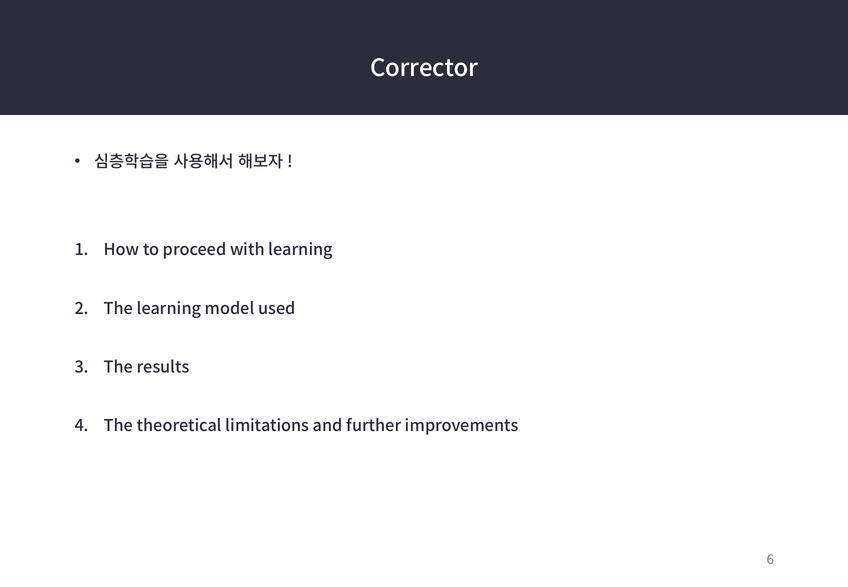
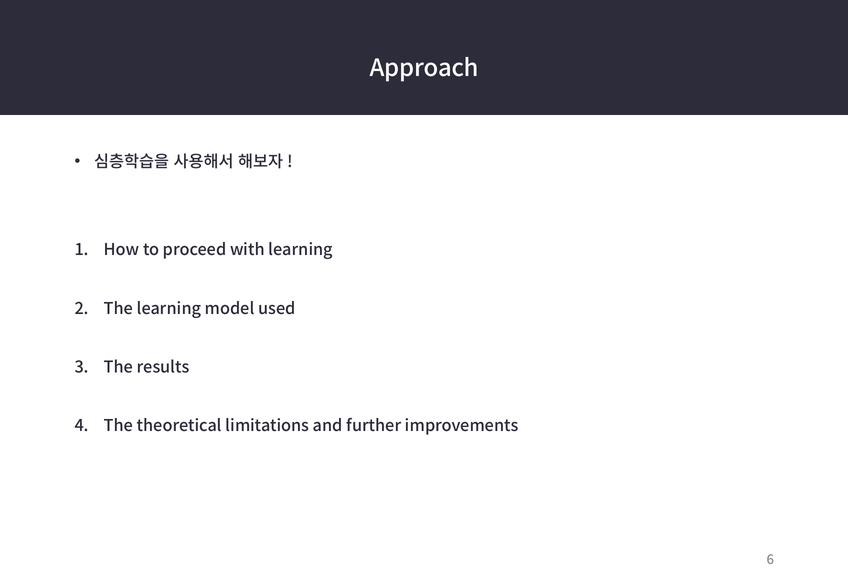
Corrector: Corrector -> Approach
